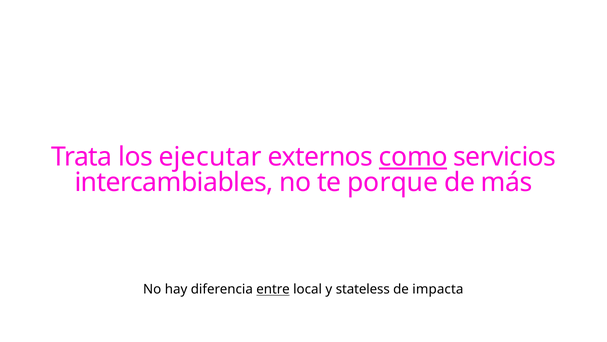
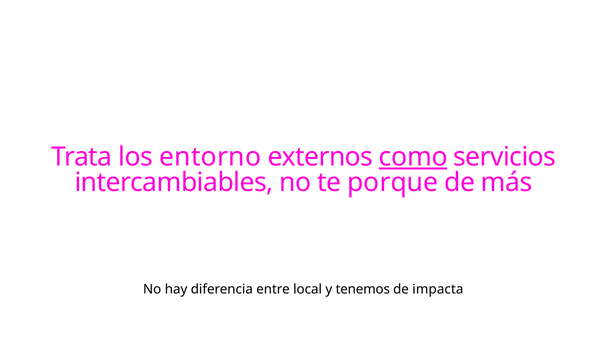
ejecutar: ejecutar -> entorno
entre underline: present -> none
stateless: stateless -> tenemos
